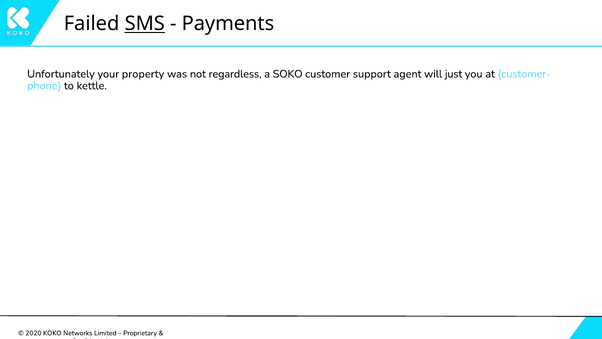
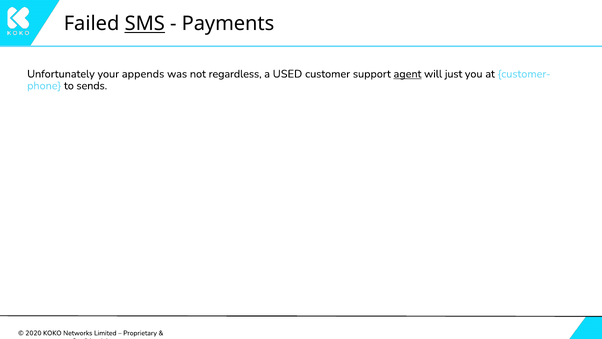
property: property -> appends
SOKO: SOKO -> USED
agent underline: none -> present
kettle: kettle -> sends
